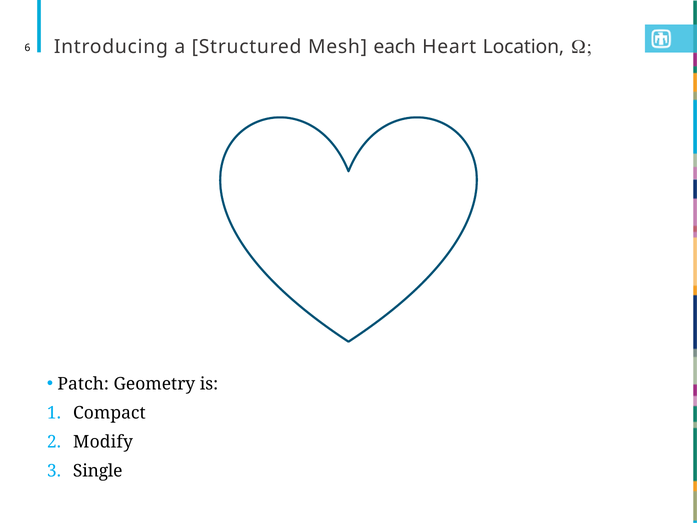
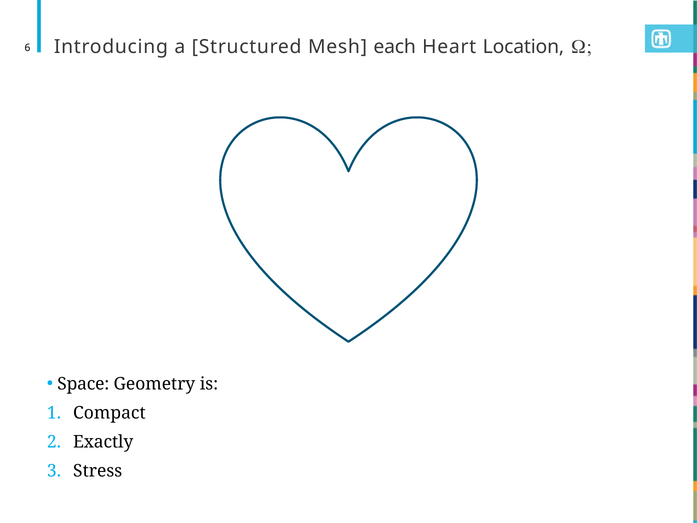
Patch: Patch -> Space
Modify: Modify -> Exactly
Single: Single -> Stress
